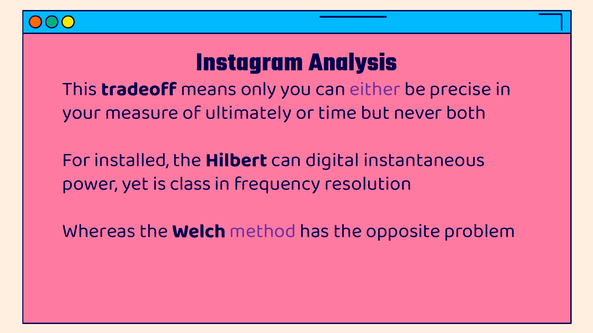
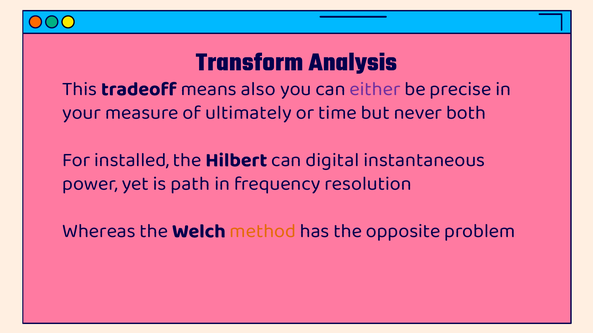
Instagram: Instagram -> Transform
only: only -> also
class: class -> path
method colour: purple -> orange
